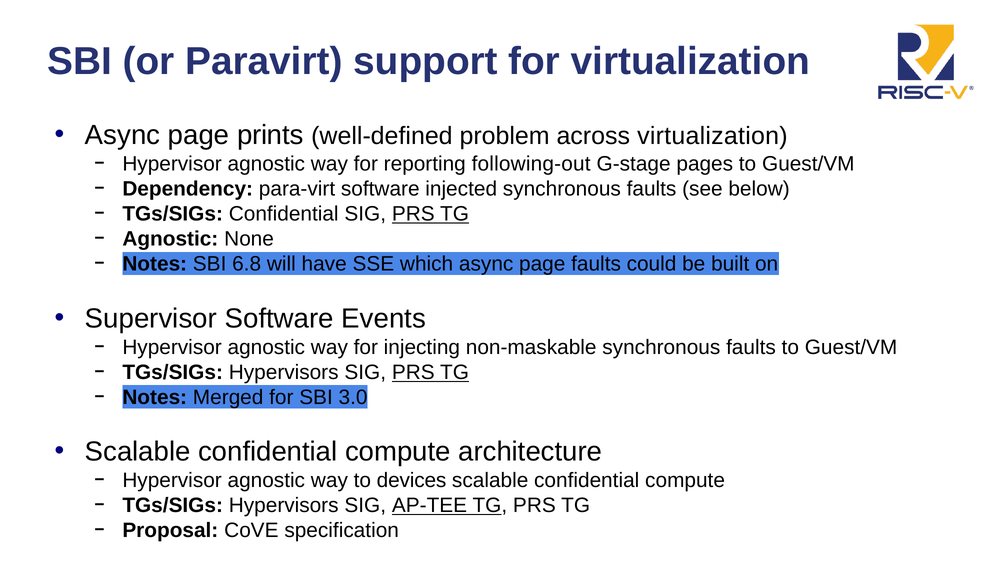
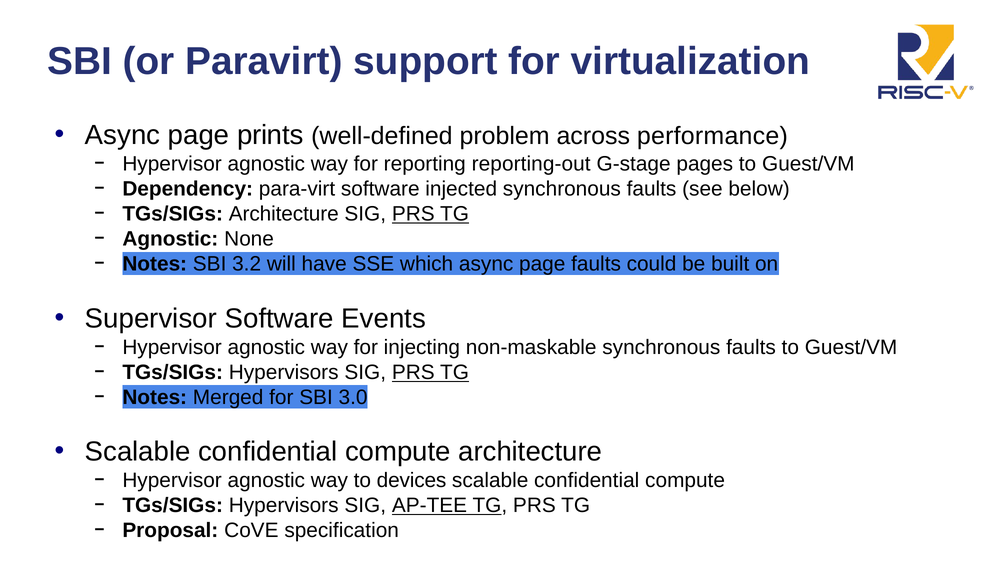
across virtualization: virtualization -> performance
following-out: following-out -> reporting-out
TGs/SIGs Confidential: Confidential -> Architecture
6.8: 6.8 -> 3.2
